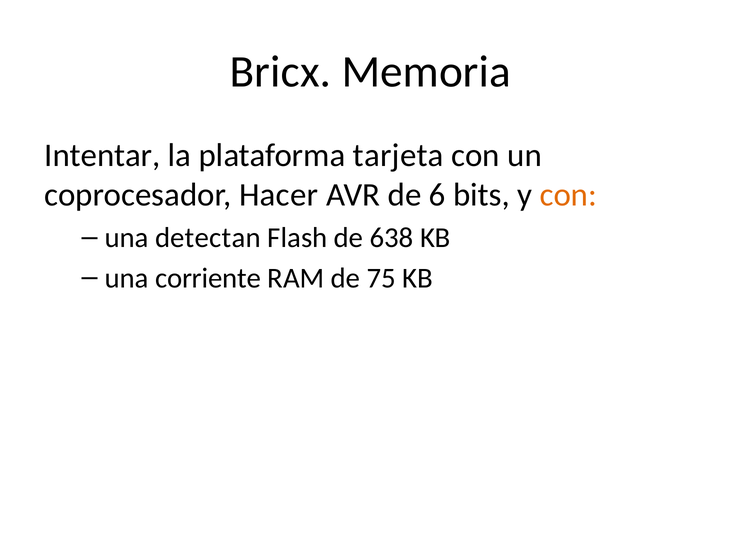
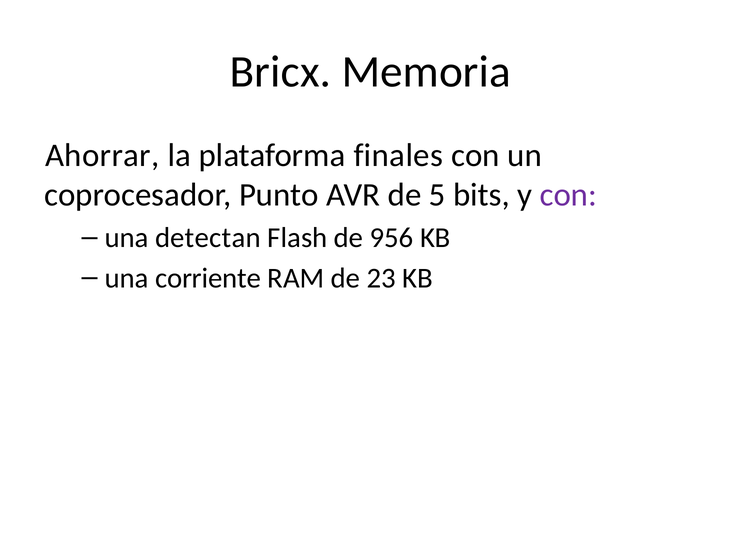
Intentar: Intentar -> Ahorrar
tarjeta: tarjeta -> finales
Hacer: Hacer -> Punto
6: 6 -> 5
con at (568, 195) colour: orange -> purple
638: 638 -> 956
75: 75 -> 23
